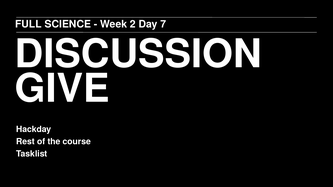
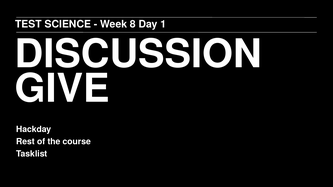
FULL: FULL -> TEST
2: 2 -> 8
7: 7 -> 1
